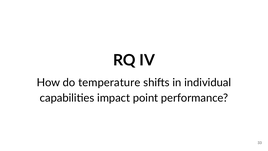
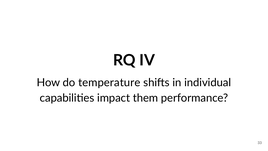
point: point -> them
